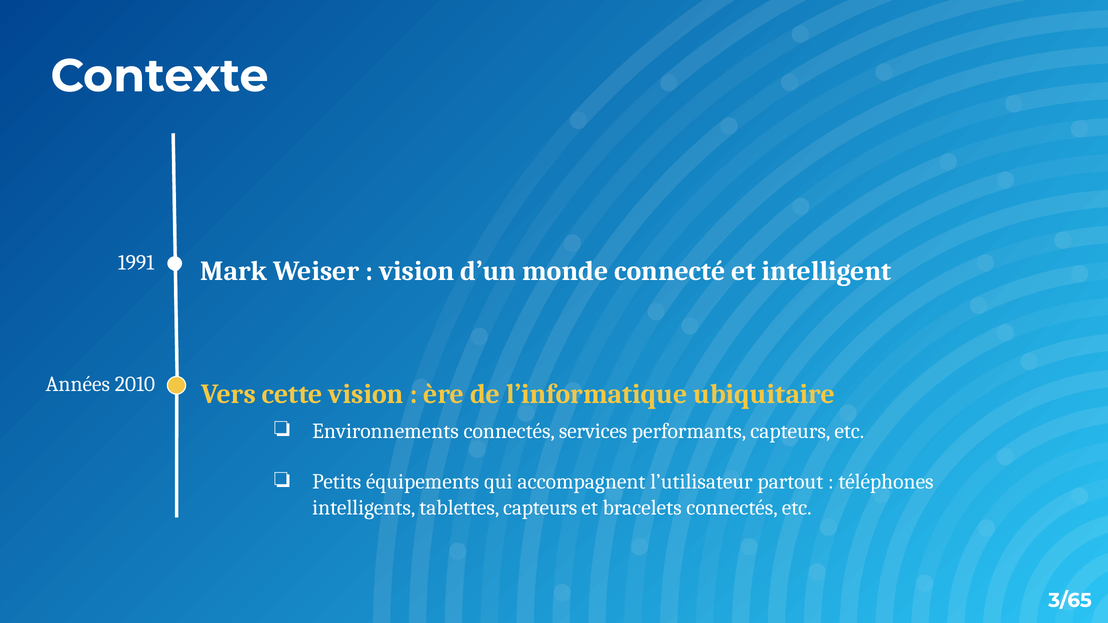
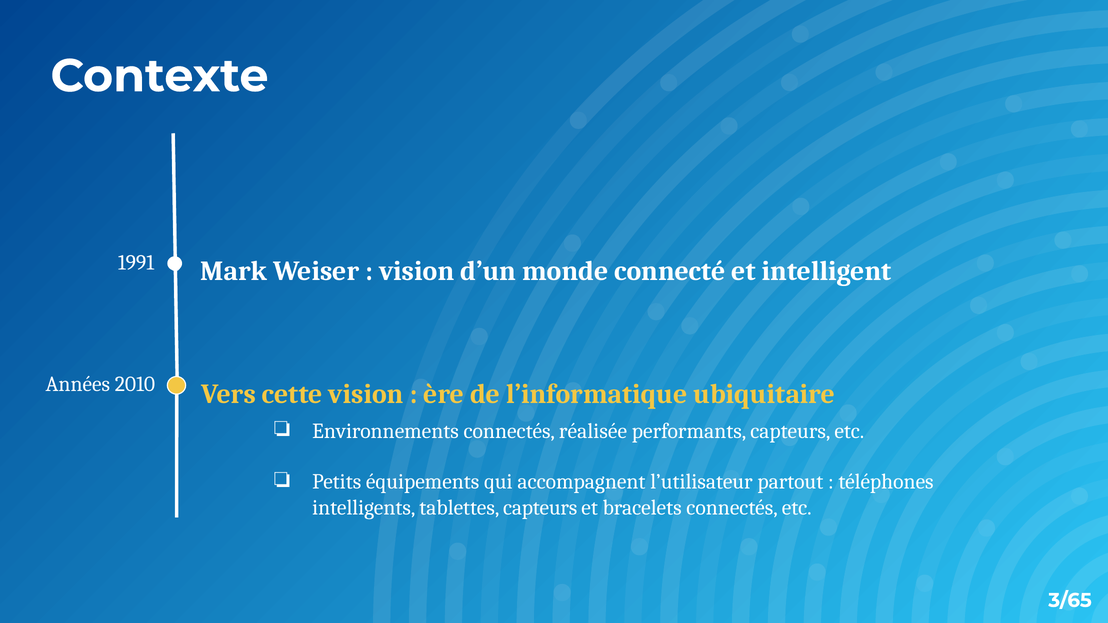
services: services -> réalisée
